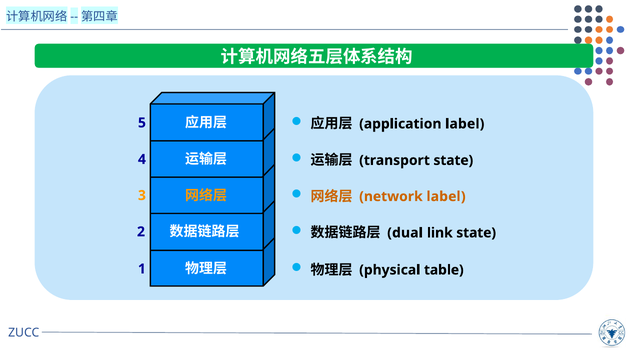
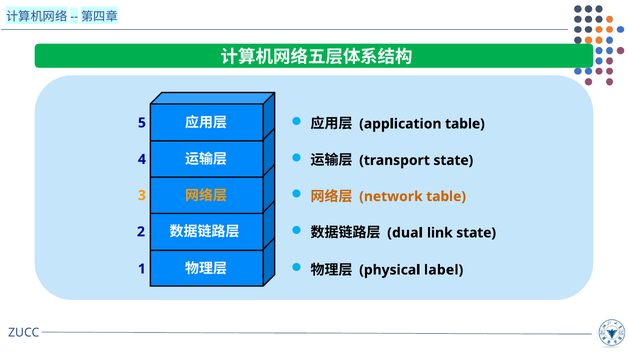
application label: label -> table
network label: label -> table
table: table -> label
